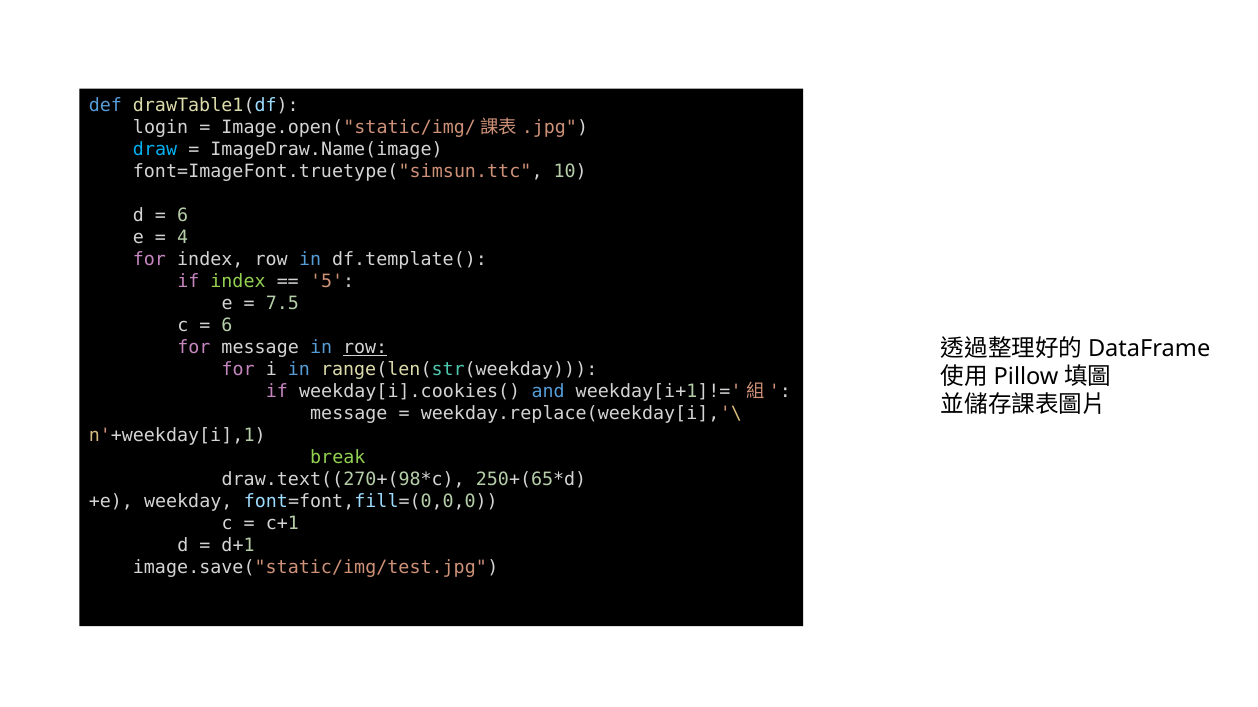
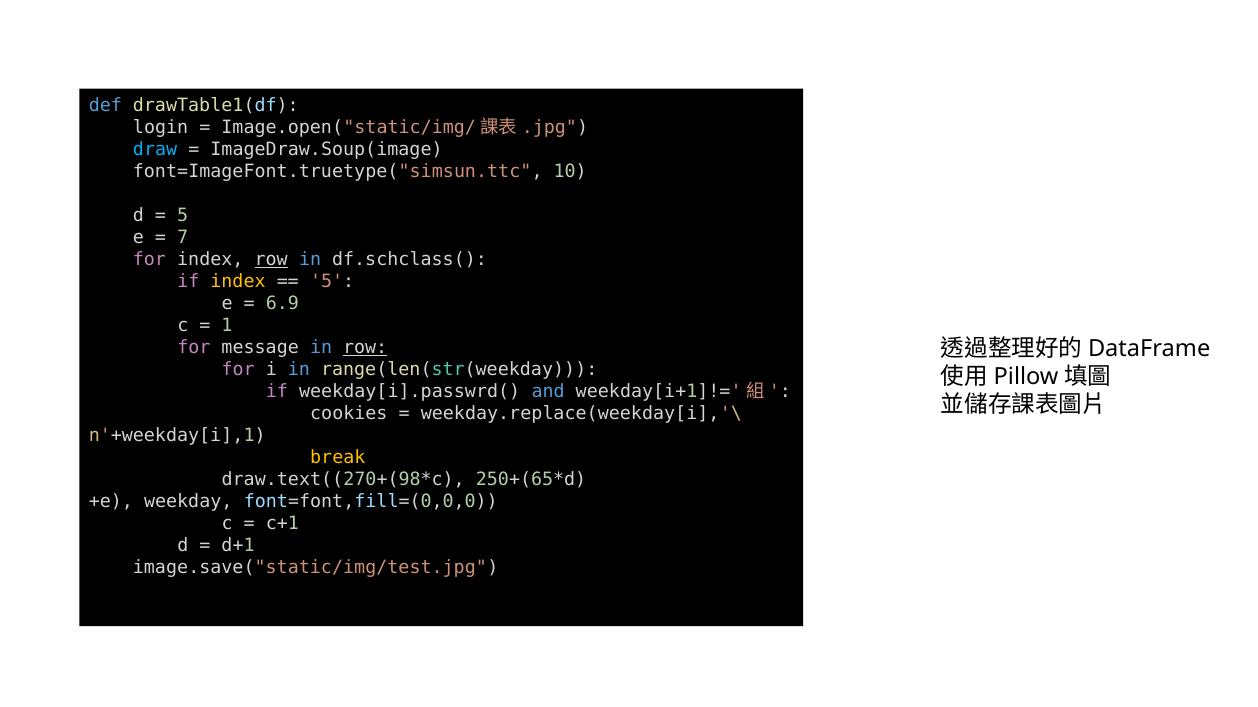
ImageDraw.Name(image: ImageDraw.Name(image -> ImageDraw.Soup(image
6 at (183, 216): 6 -> 5
4: 4 -> 7
row at (271, 260) underline: none -> present
df.template(: df.template( -> df.schclass(
index at (238, 282) colour: light green -> yellow
7.5: 7.5 -> 6.9
6 at (227, 326): 6 -> 1
weekday[i].cookies(: weekday[i].cookies( -> weekday[i].passwrd(
message at (349, 414): message -> cookies
break colour: light green -> yellow
